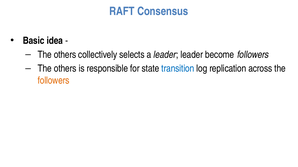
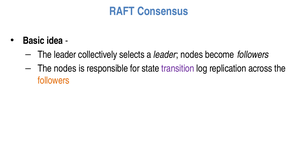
others at (65, 55): others -> leader
leader leader: leader -> nodes
others at (65, 69): others -> nodes
transition colour: blue -> purple
